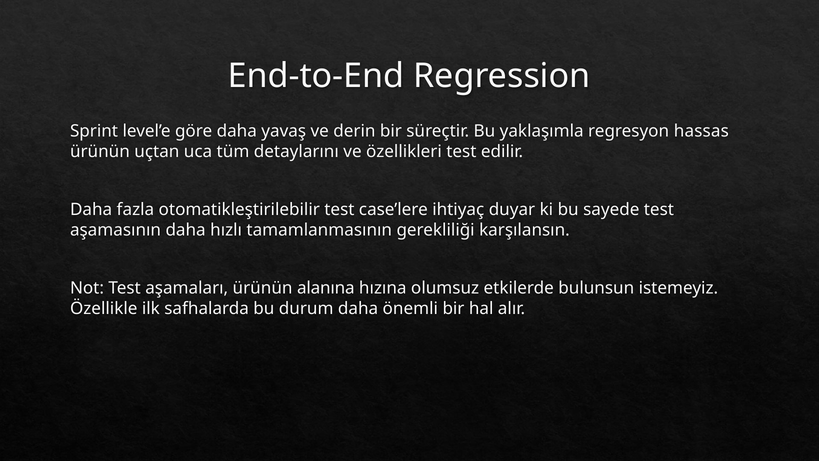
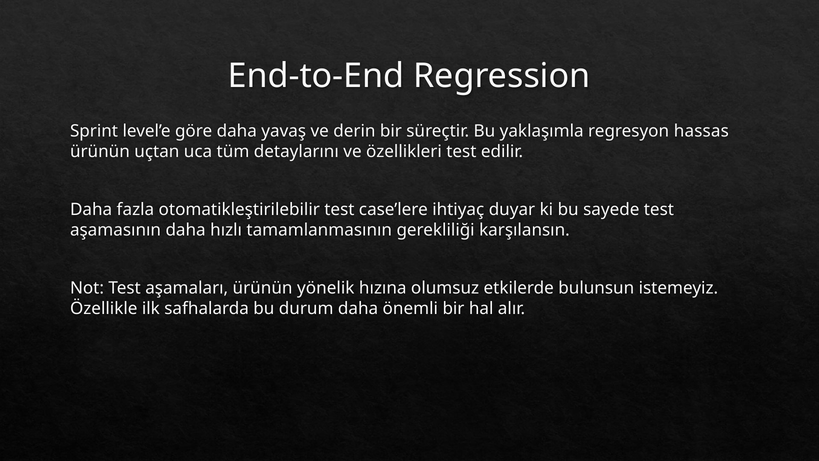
alanına: alanına -> yönelik
